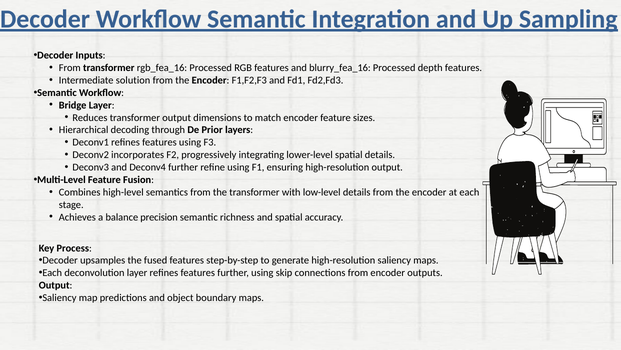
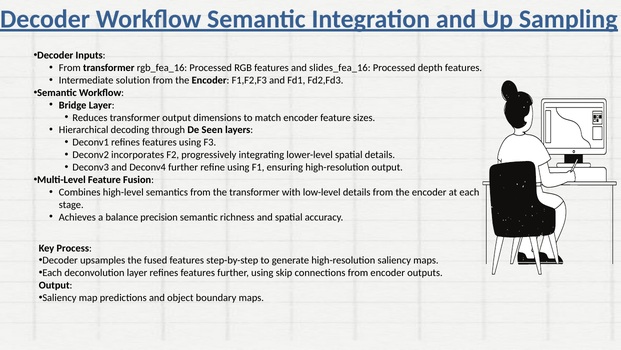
blurry_fea_16: blurry_fea_16 -> slides_fea_16
Prior: Prior -> Seen
